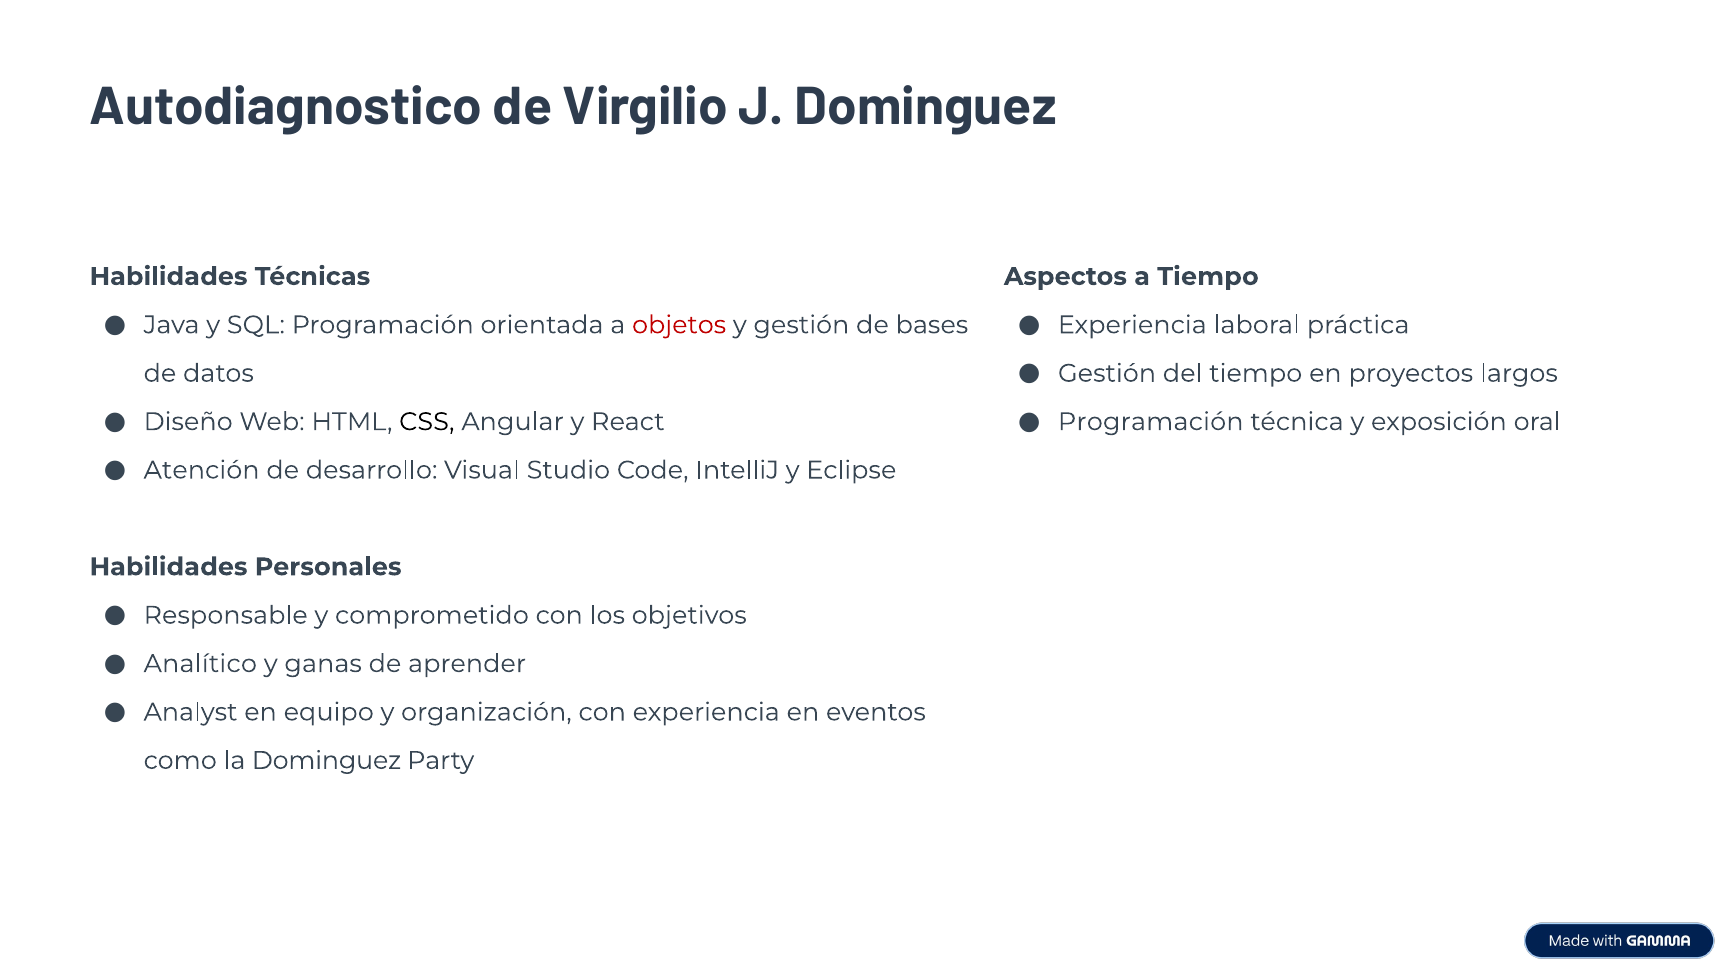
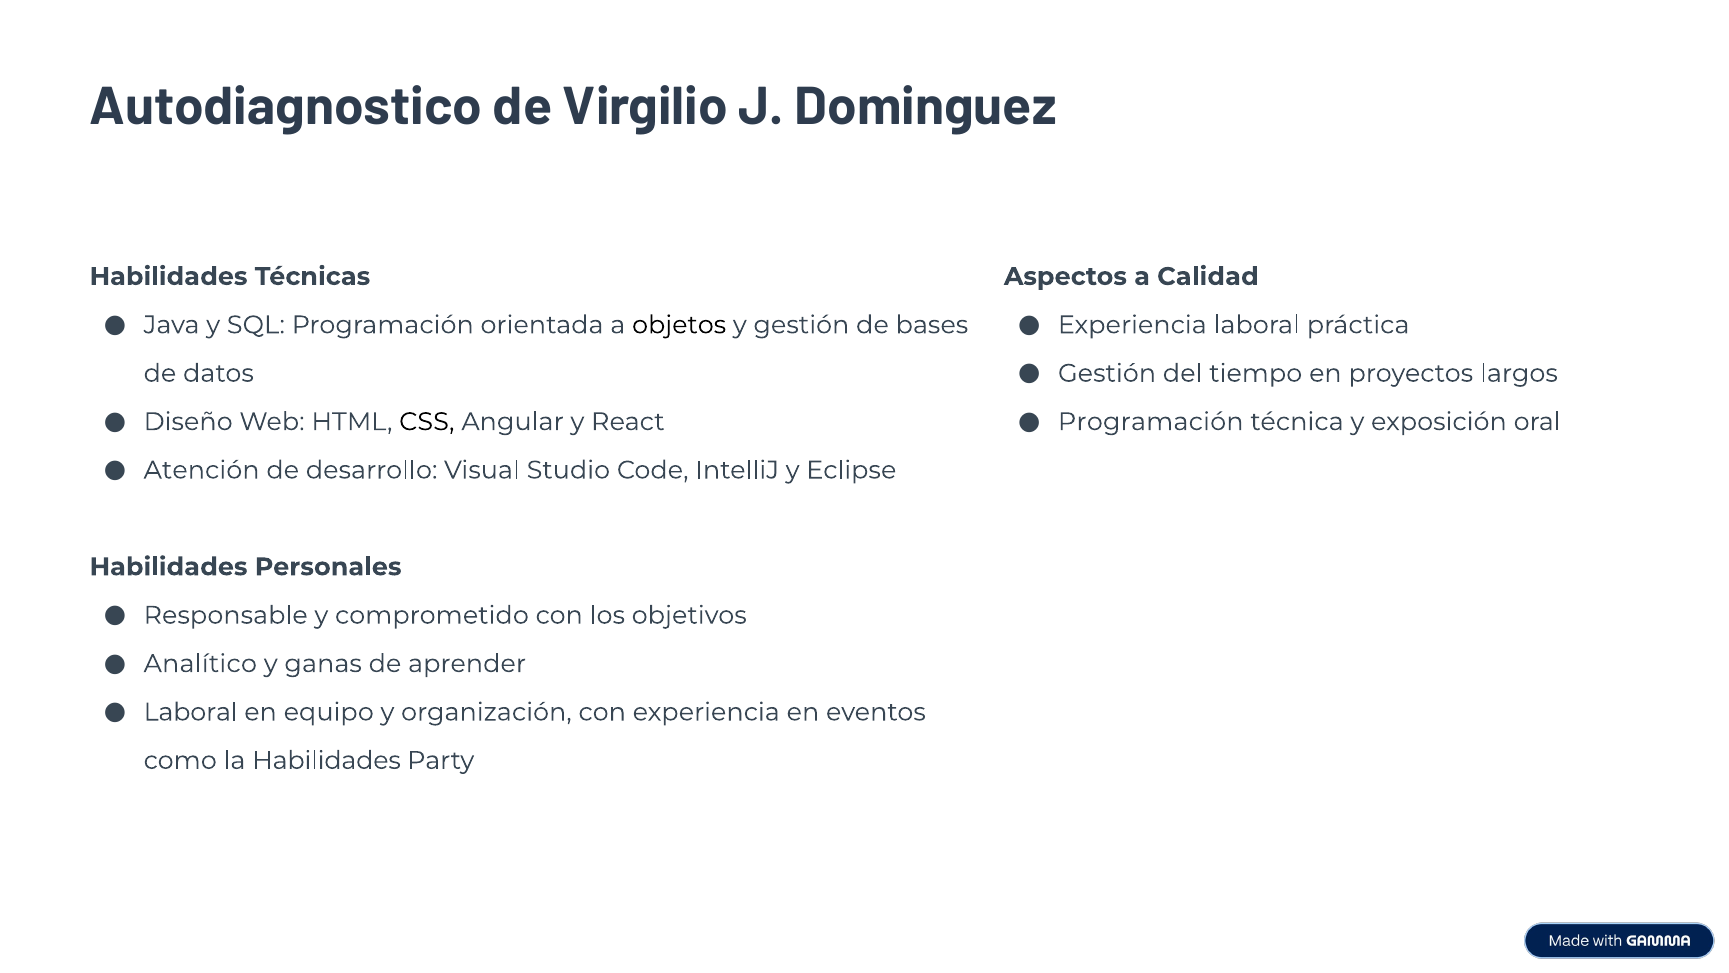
a Tiempo: Tiempo -> Calidad
objetos colour: red -> black
Analyst at (191, 712): Analyst -> Laboral
la Dominguez: Dominguez -> Habilidades
